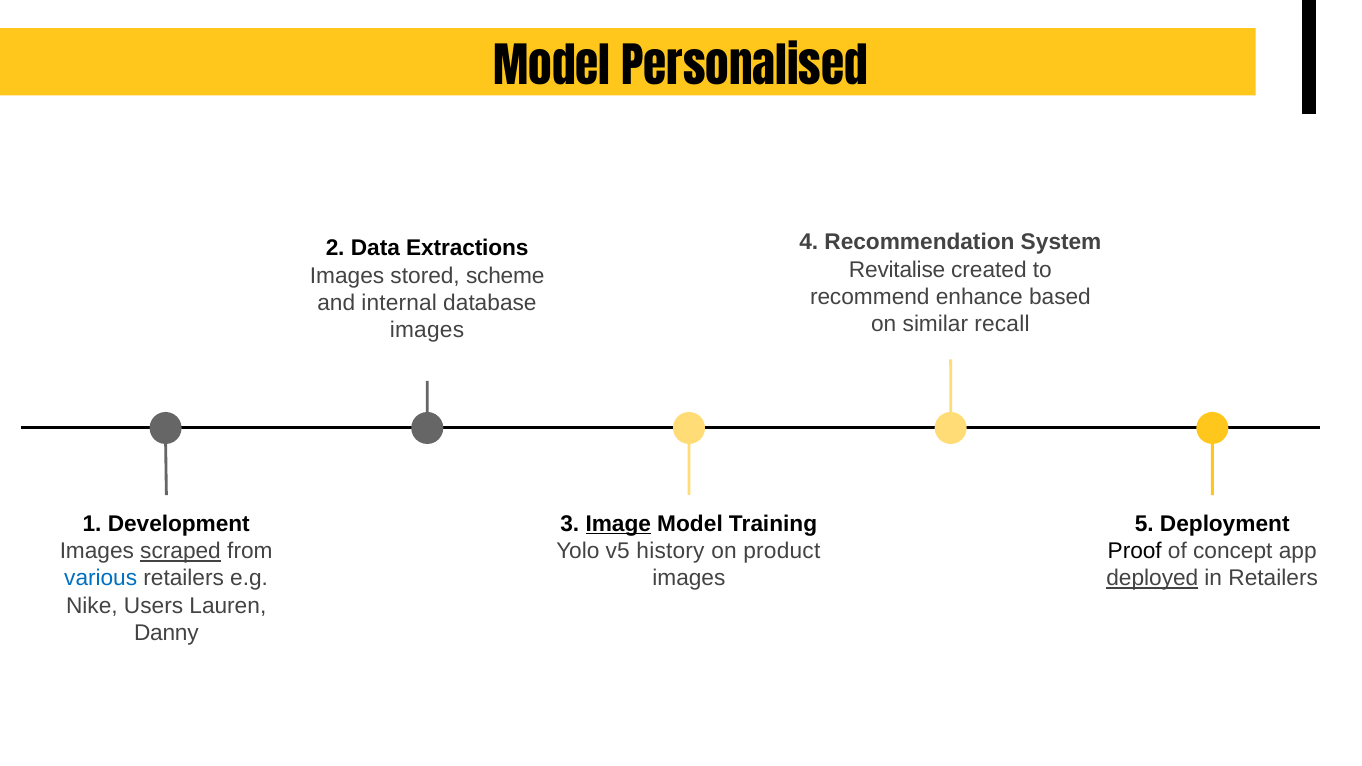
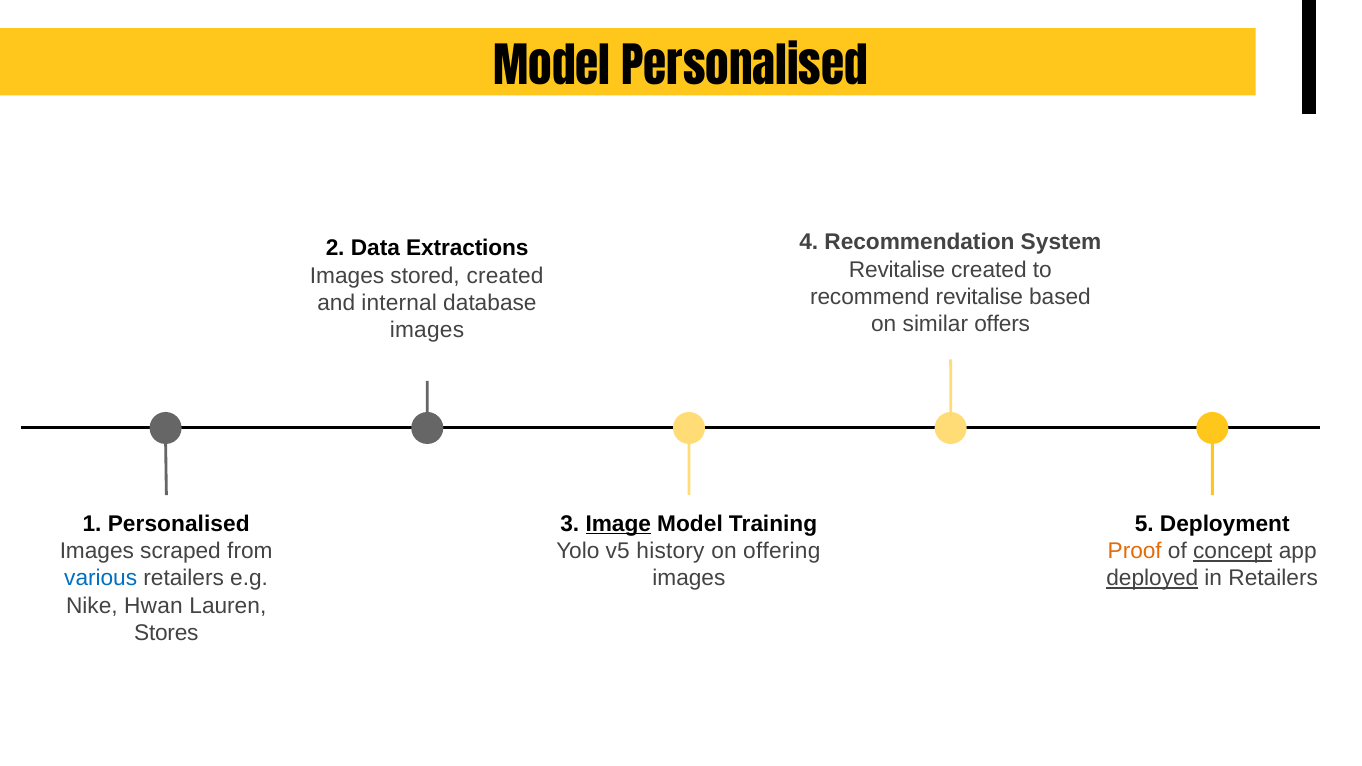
stored scheme: scheme -> created
recommend enhance: enhance -> revitalise
recall: recall -> offers
1 Development: Development -> Personalised
product: product -> offering
scraped underline: present -> none
Proof colour: black -> orange
concept underline: none -> present
Users: Users -> Hwan
Danny: Danny -> Stores
